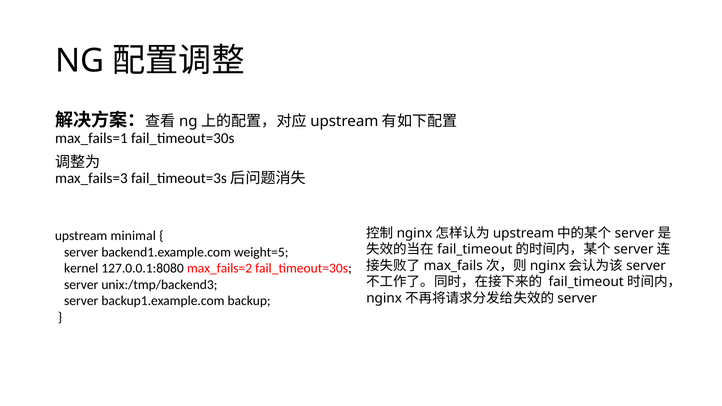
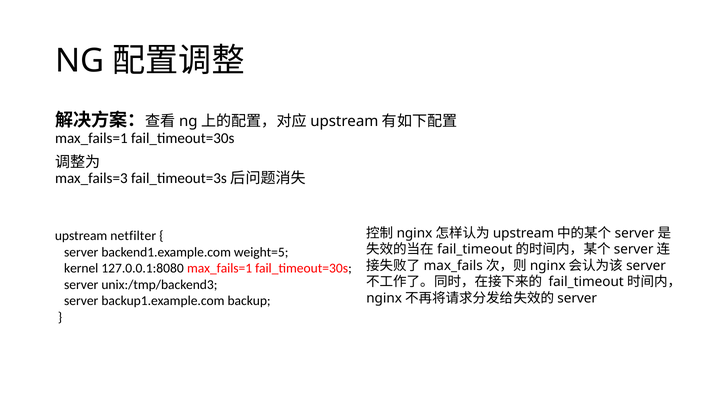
minimal: minimal -> netfilter
127.0.0.1:8080 max_fails=2: max_fails=2 -> max_fails=1
